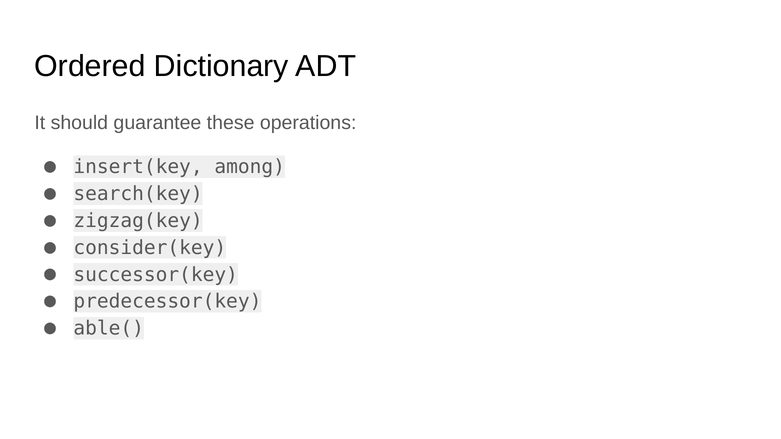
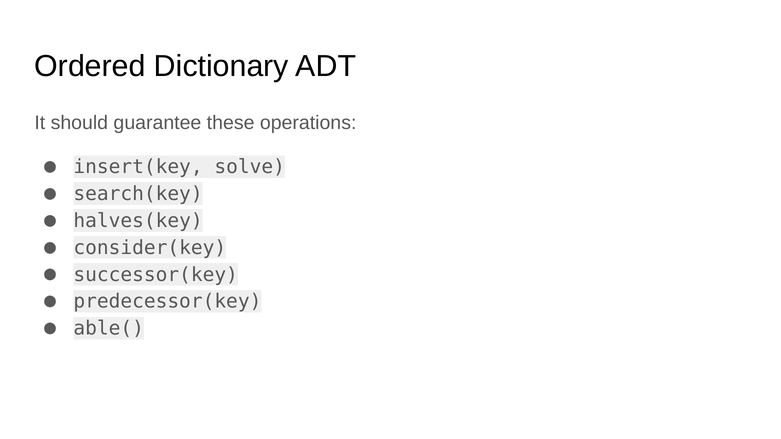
among: among -> solve
zigzag(key: zigzag(key -> halves(key
